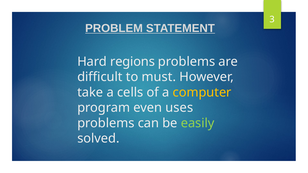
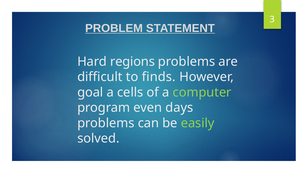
must: must -> finds
take: take -> goal
computer colour: yellow -> light green
uses: uses -> days
